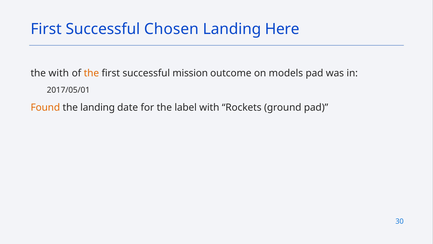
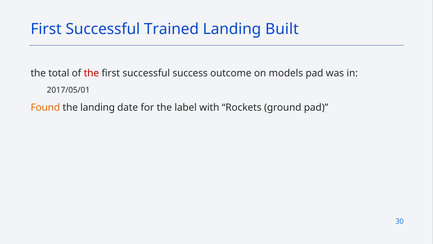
Chosen: Chosen -> Trained
Here: Here -> Built
the with: with -> total
the at (91, 73) colour: orange -> red
mission: mission -> success
